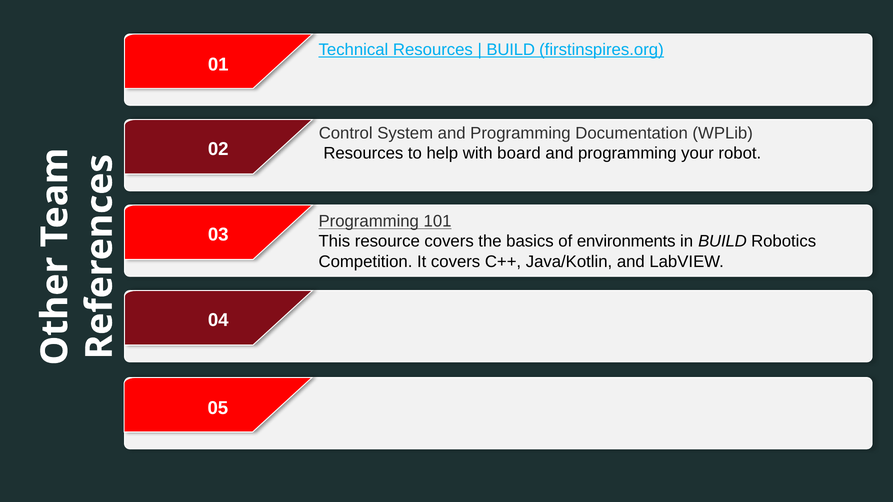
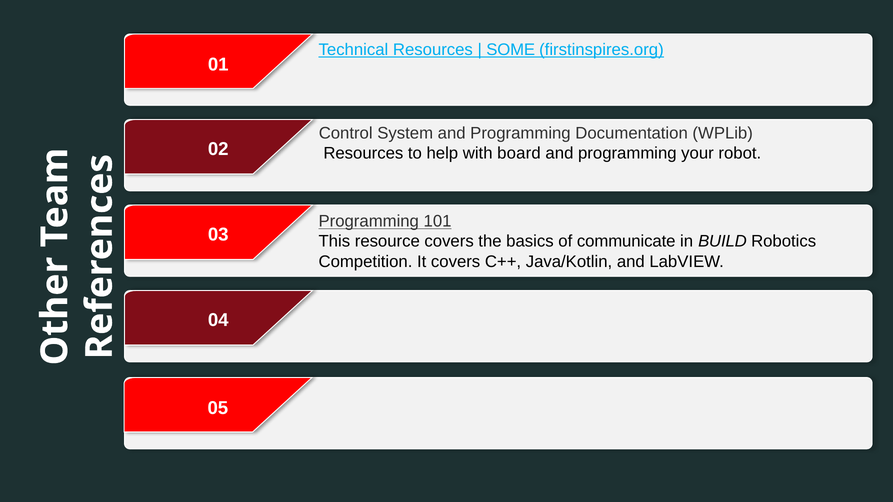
BUILD at (511, 50): BUILD -> SOME
environments: environments -> communicate
